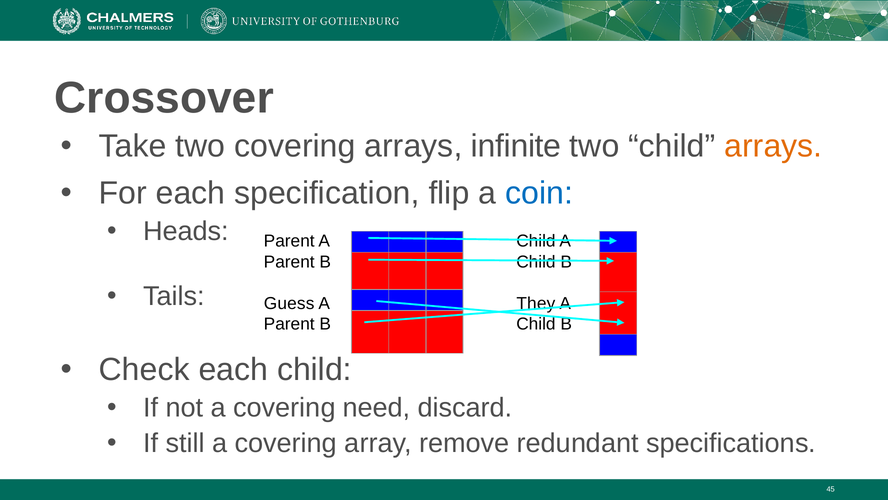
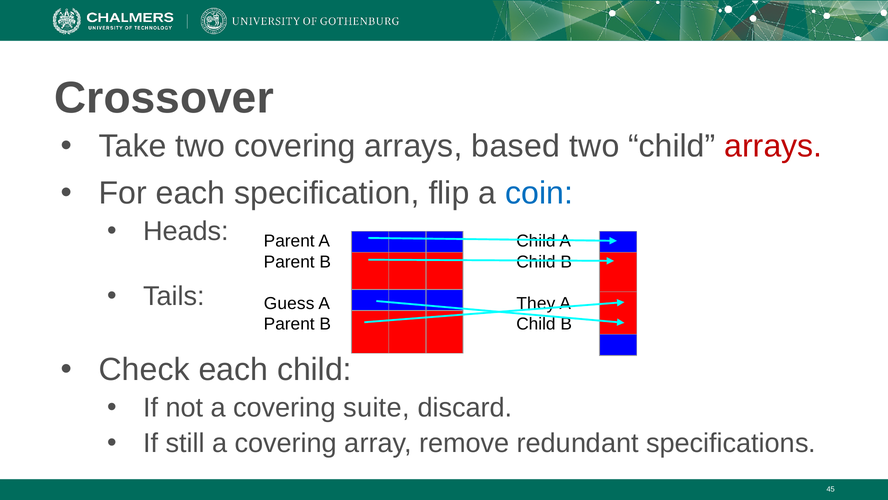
infinite: infinite -> based
arrays at (773, 146) colour: orange -> red
need: need -> suite
